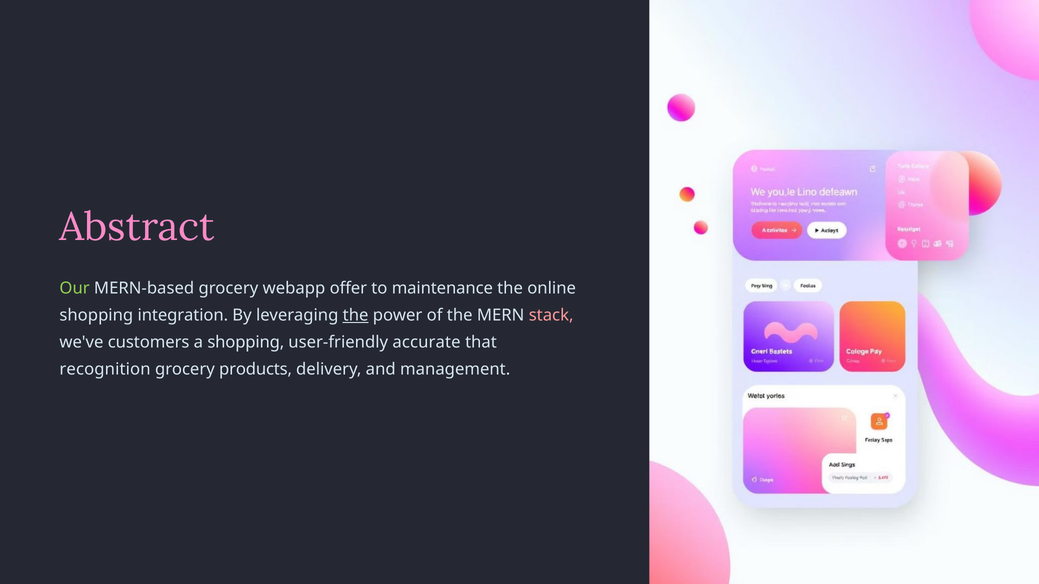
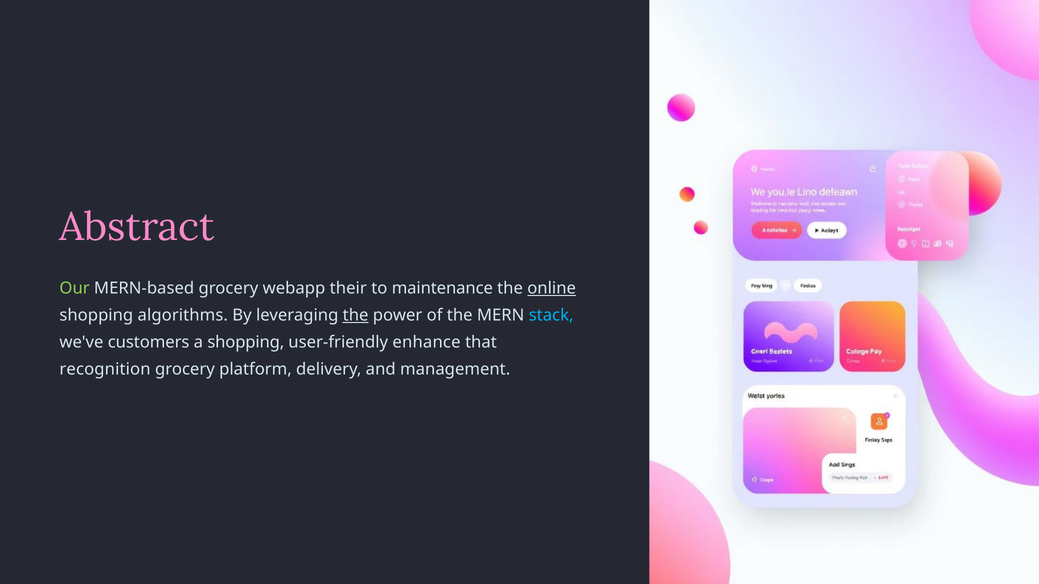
offer: offer -> their
online underline: none -> present
integration: integration -> algorithms
stack colour: pink -> light blue
accurate: accurate -> enhance
products: products -> platform
